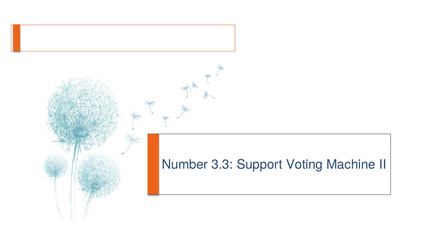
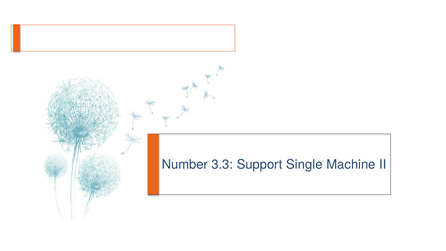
Voting: Voting -> Single
